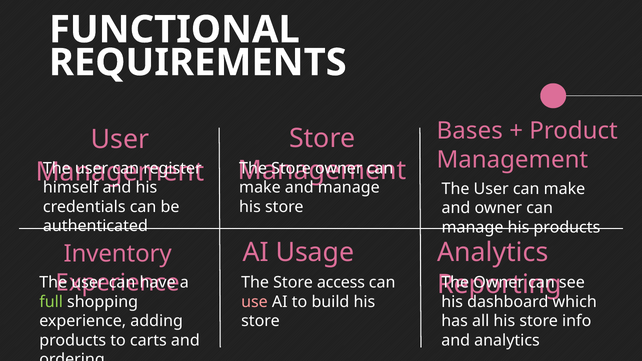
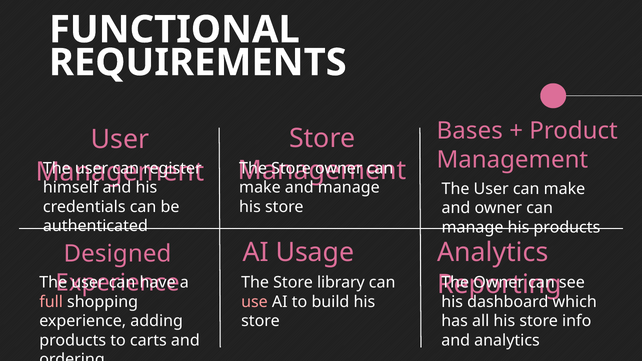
Inventory: Inventory -> Designed
access: access -> library
full colour: light green -> pink
